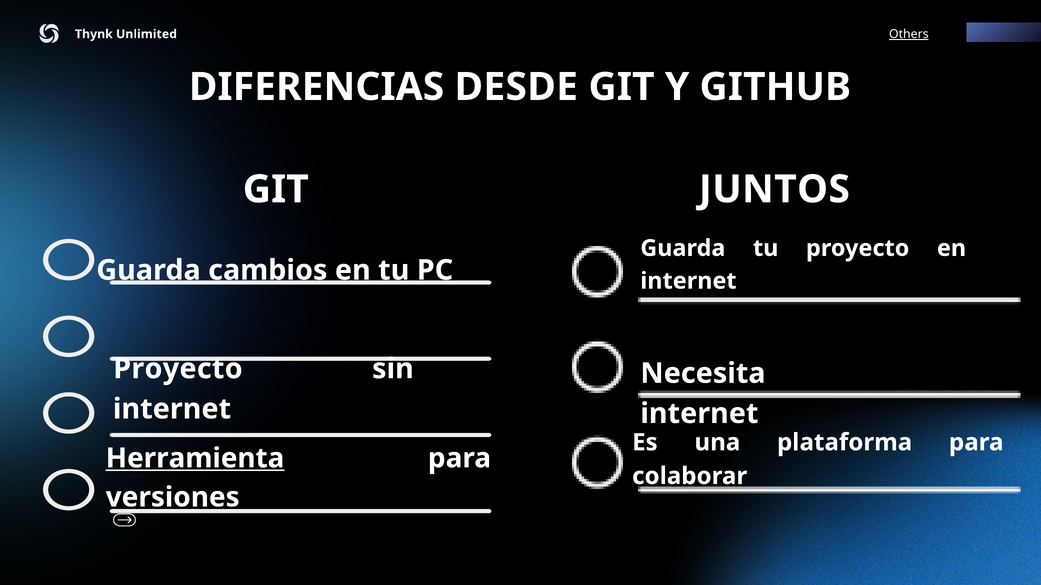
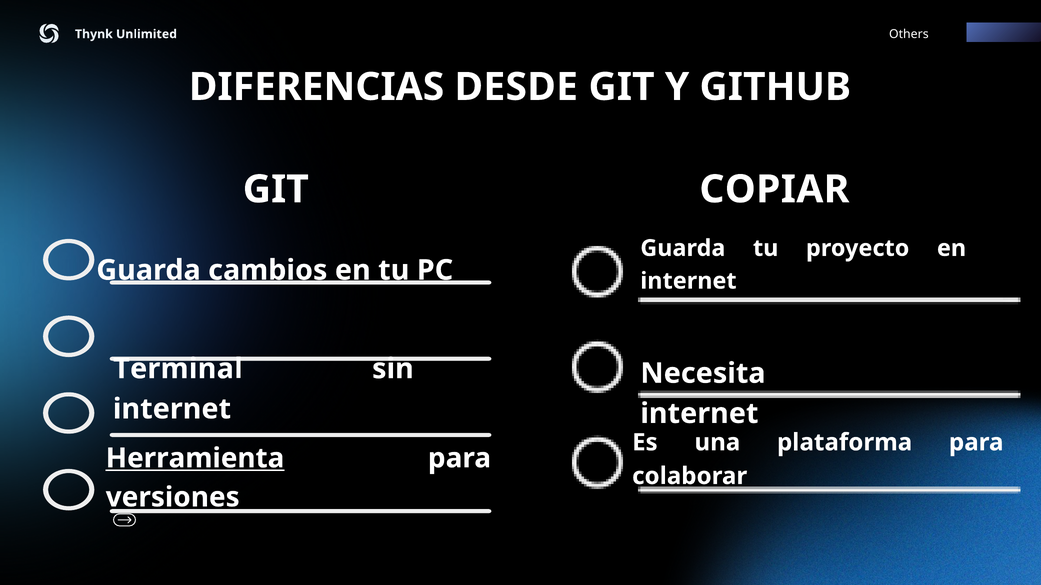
Others underline: present -> none
JUNTOS: JUNTOS -> COPIAR
Proyecto at (178, 369): Proyecto -> Terminal
